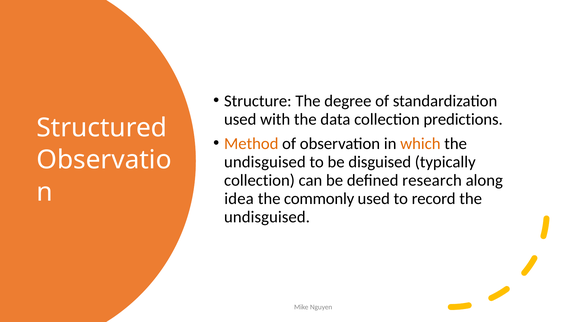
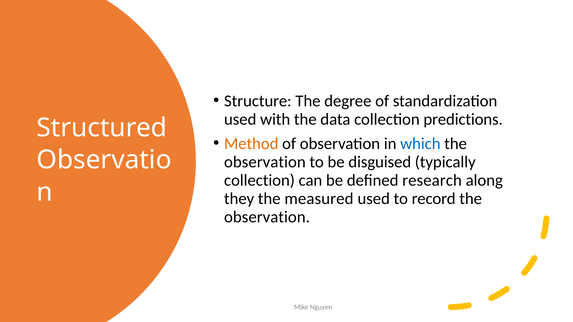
which colour: orange -> blue
undisguised at (265, 162): undisguised -> observation
idea: idea -> they
commonly: commonly -> measured
undisguised at (267, 217): undisguised -> observation
